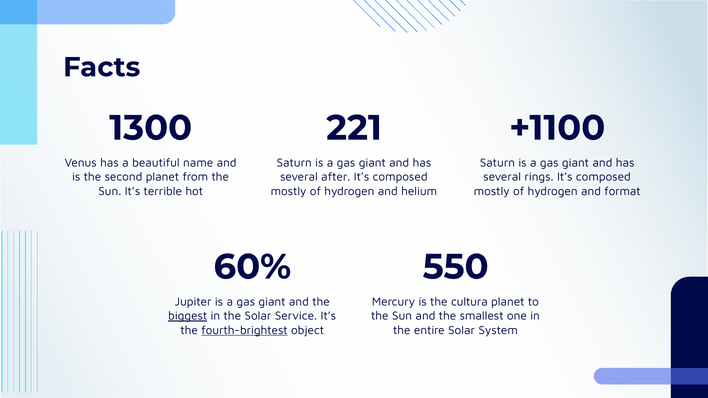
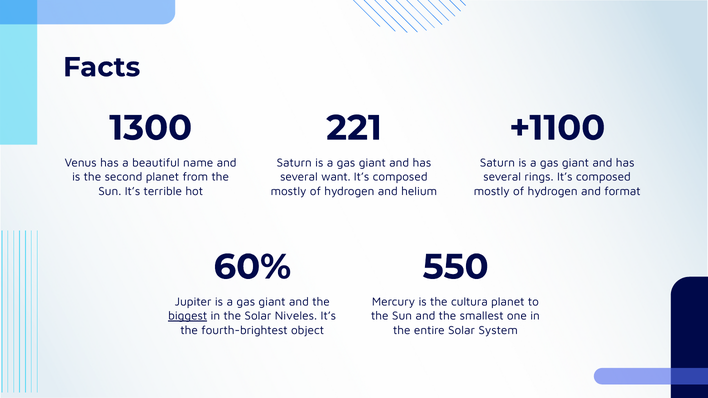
after: after -> want
Service: Service -> Niveles
fourth-brightest underline: present -> none
